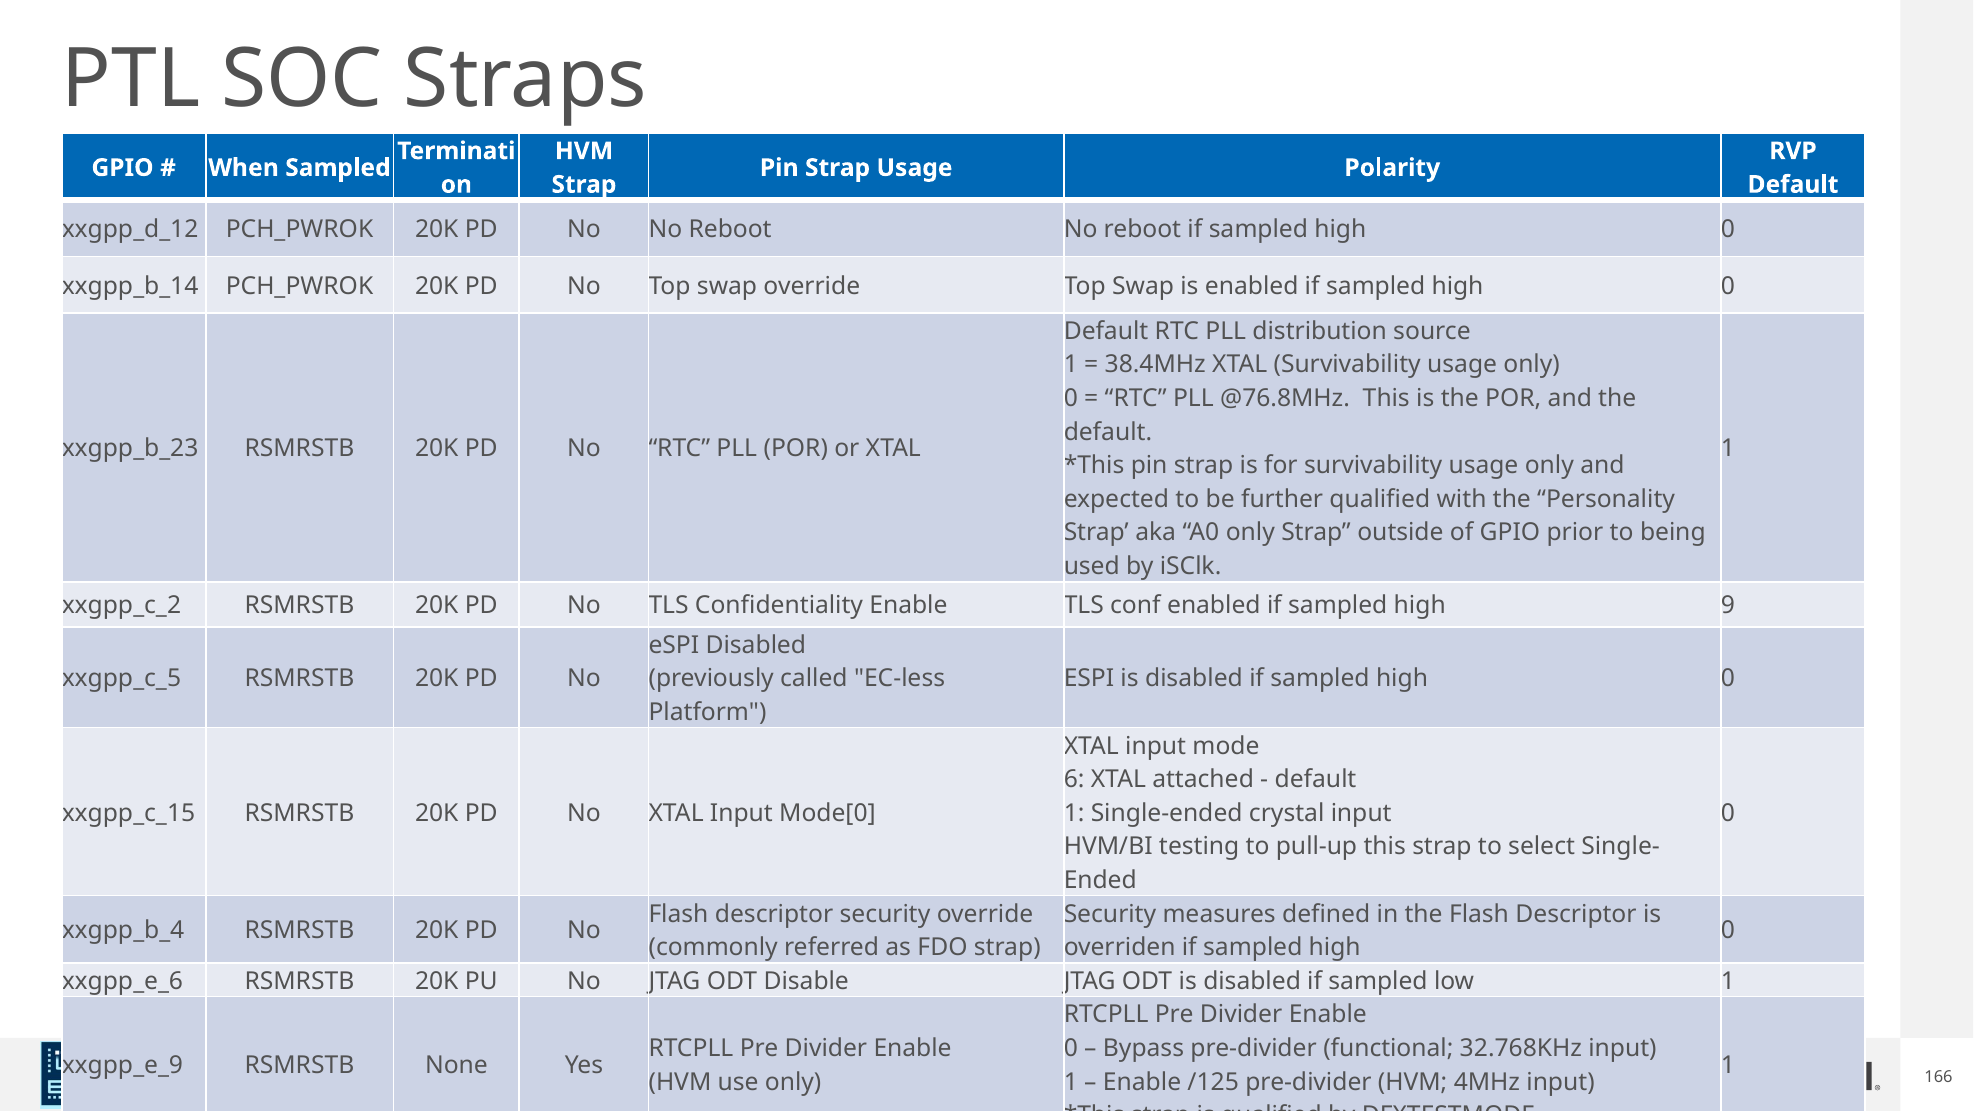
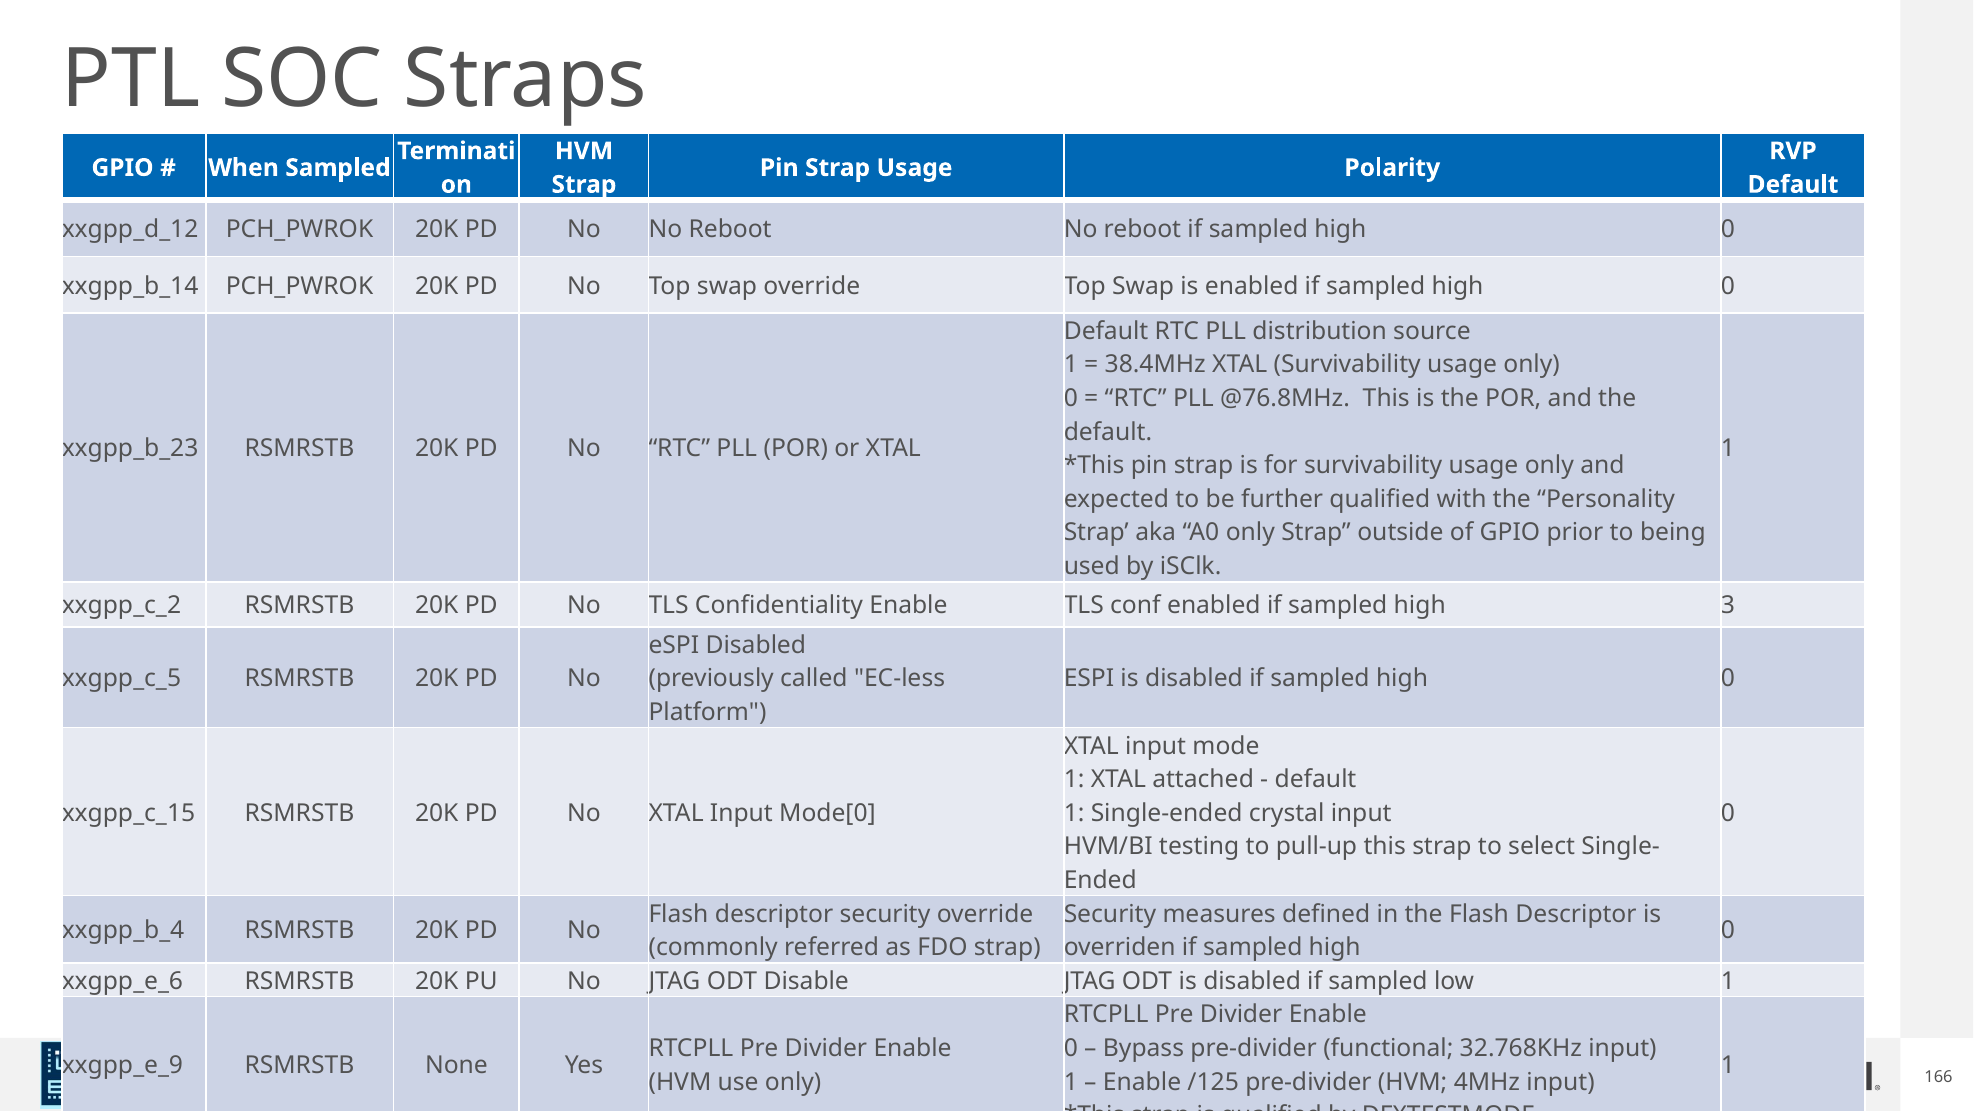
9: 9 -> 3
6 at (1074, 779): 6 -> 1
